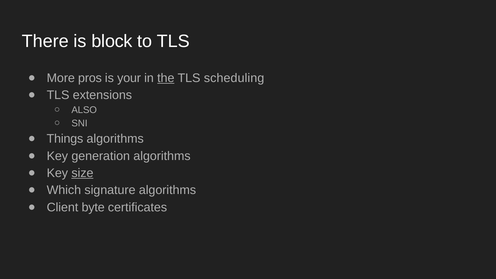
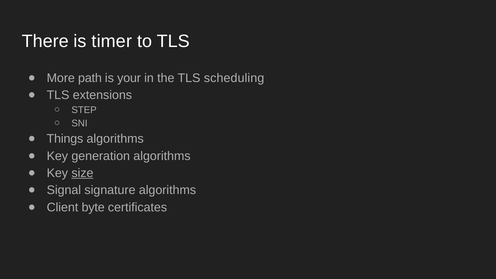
block: block -> timer
pros: pros -> path
the underline: present -> none
ALSO: ALSO -> STEP
Which: Which -> Signal
